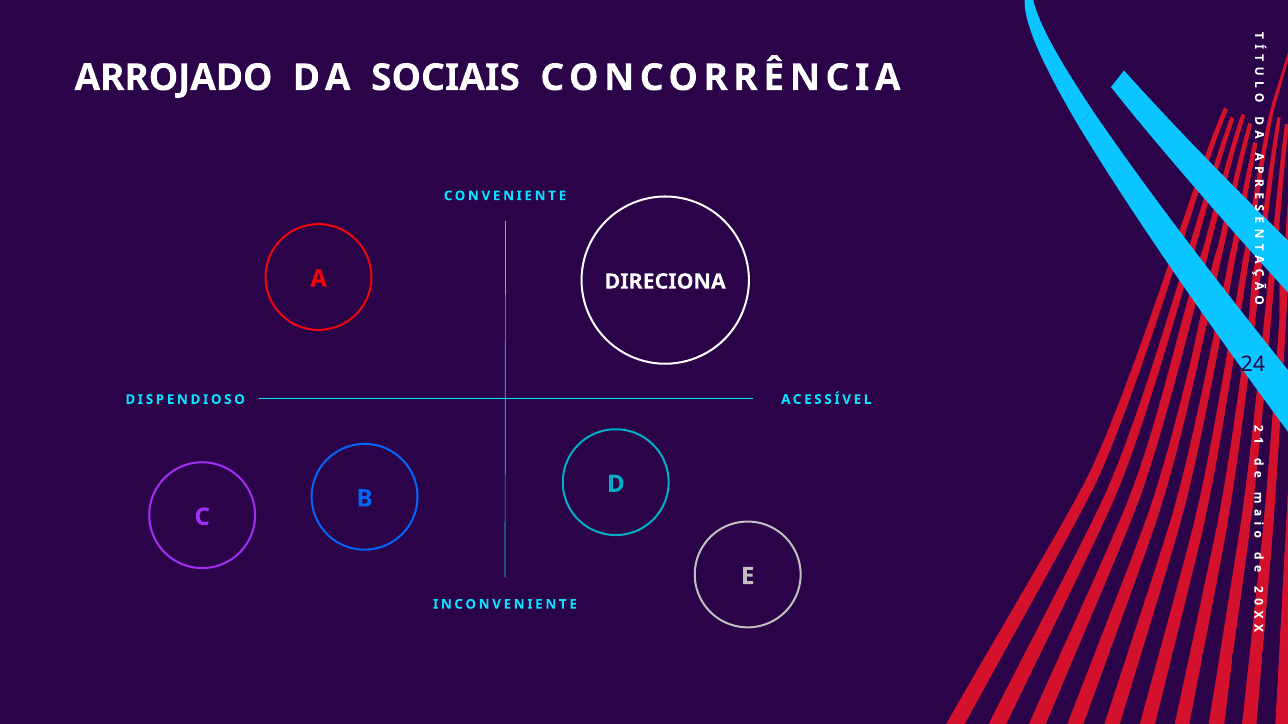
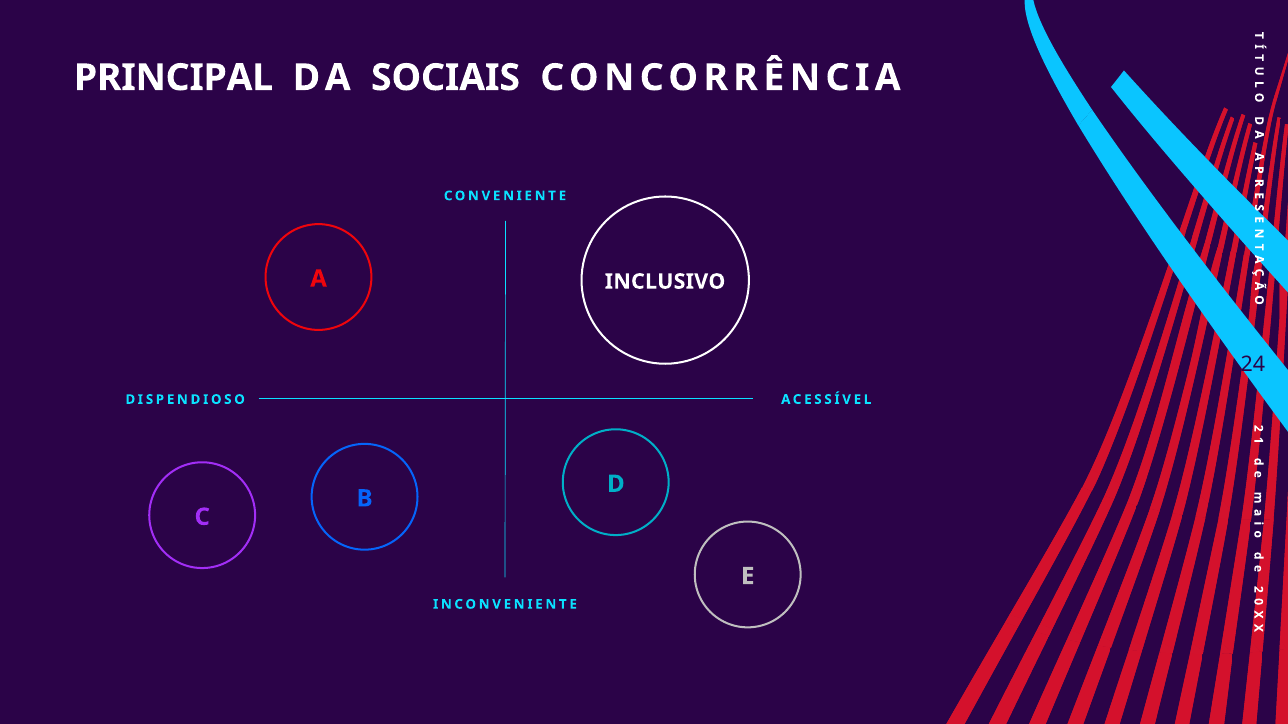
ARROJADO: ARROJADO -> PRINCIPAL
DIRECIONA: DIRECIONA -> INCLUSIVO
